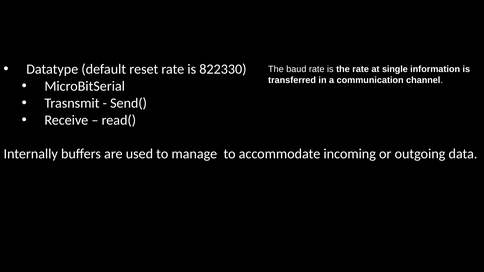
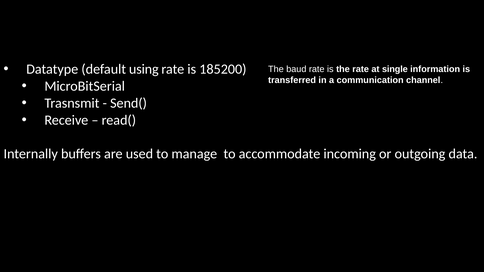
reset: reset -> using
822330: 822330 -> 185200
